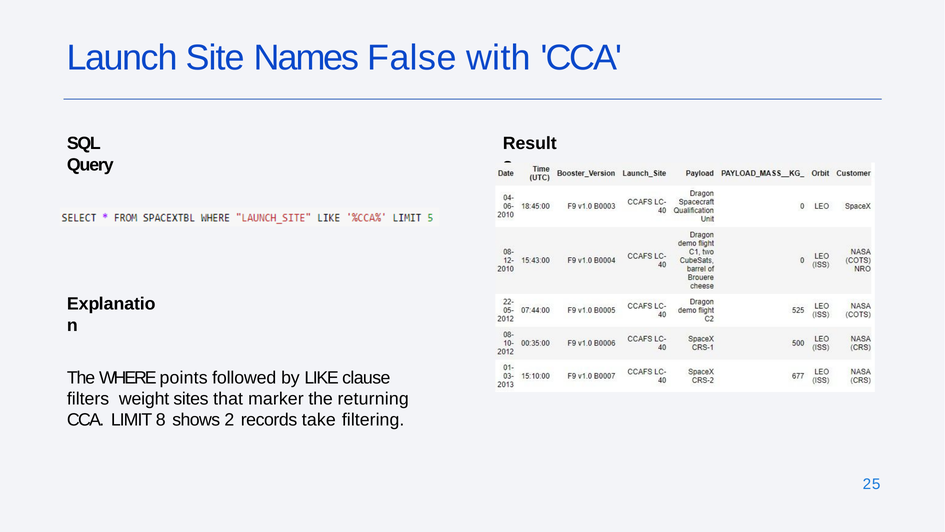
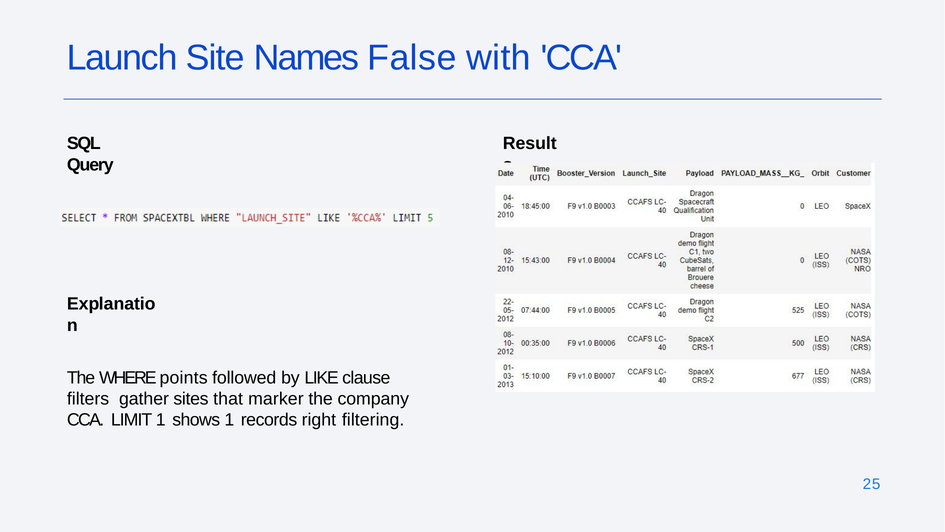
weight: weight -> gather
returning: returning -> company
LIMIT 8: 8 -> 1
shows 2: 2 -> 1
take: take -> right
